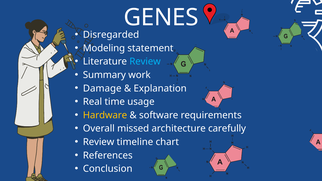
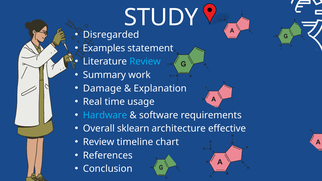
GENES: GENES -> STUDY
Modeling: Modeling -> Examples
Hardware colour: yellow -> light blue
missed: missed -> sklearn
carefully: carefully -> effective
